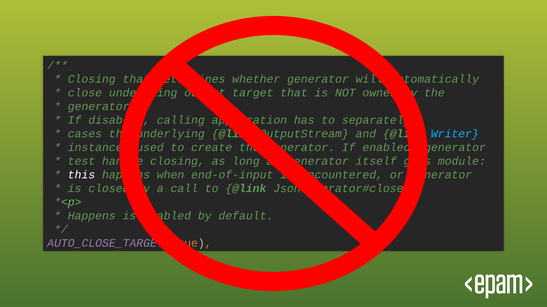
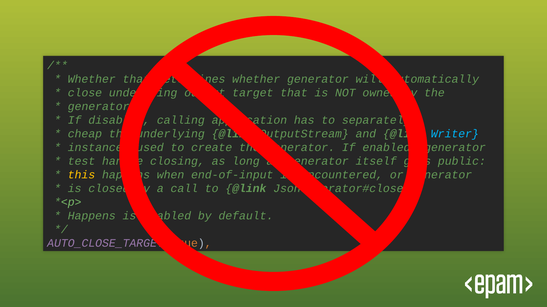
Closing at (92, 79): Closing -> Whether
cases: cases -> cheap
module: module -> public
this colour: white -> yellow
